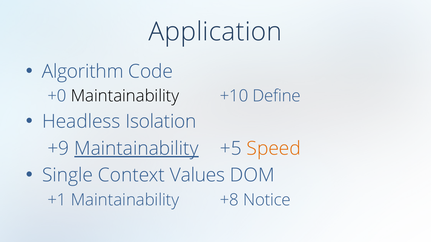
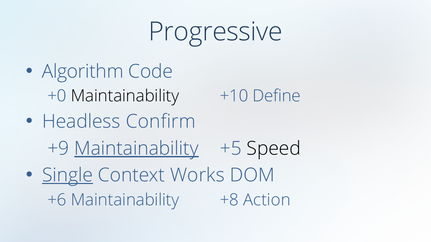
Application: Application -> Progressive
Isolation: Isolation -> Confirm
Speed colour: orange -> black
Single underline: none -> present
Values: Values -> Works
+1: +1 -> +6
Notice: Notice -> Action
